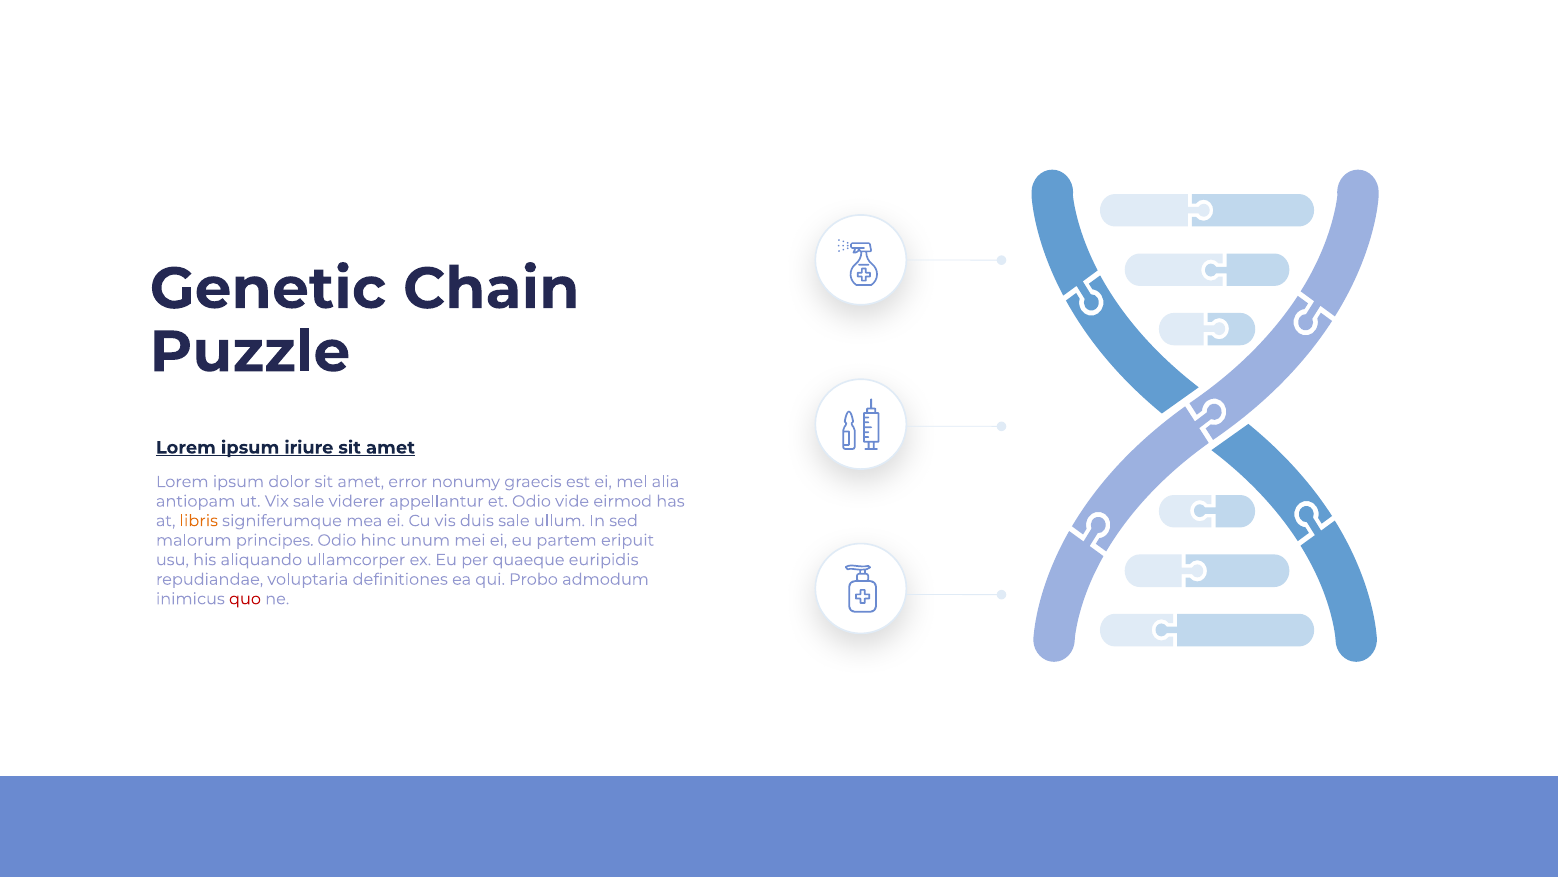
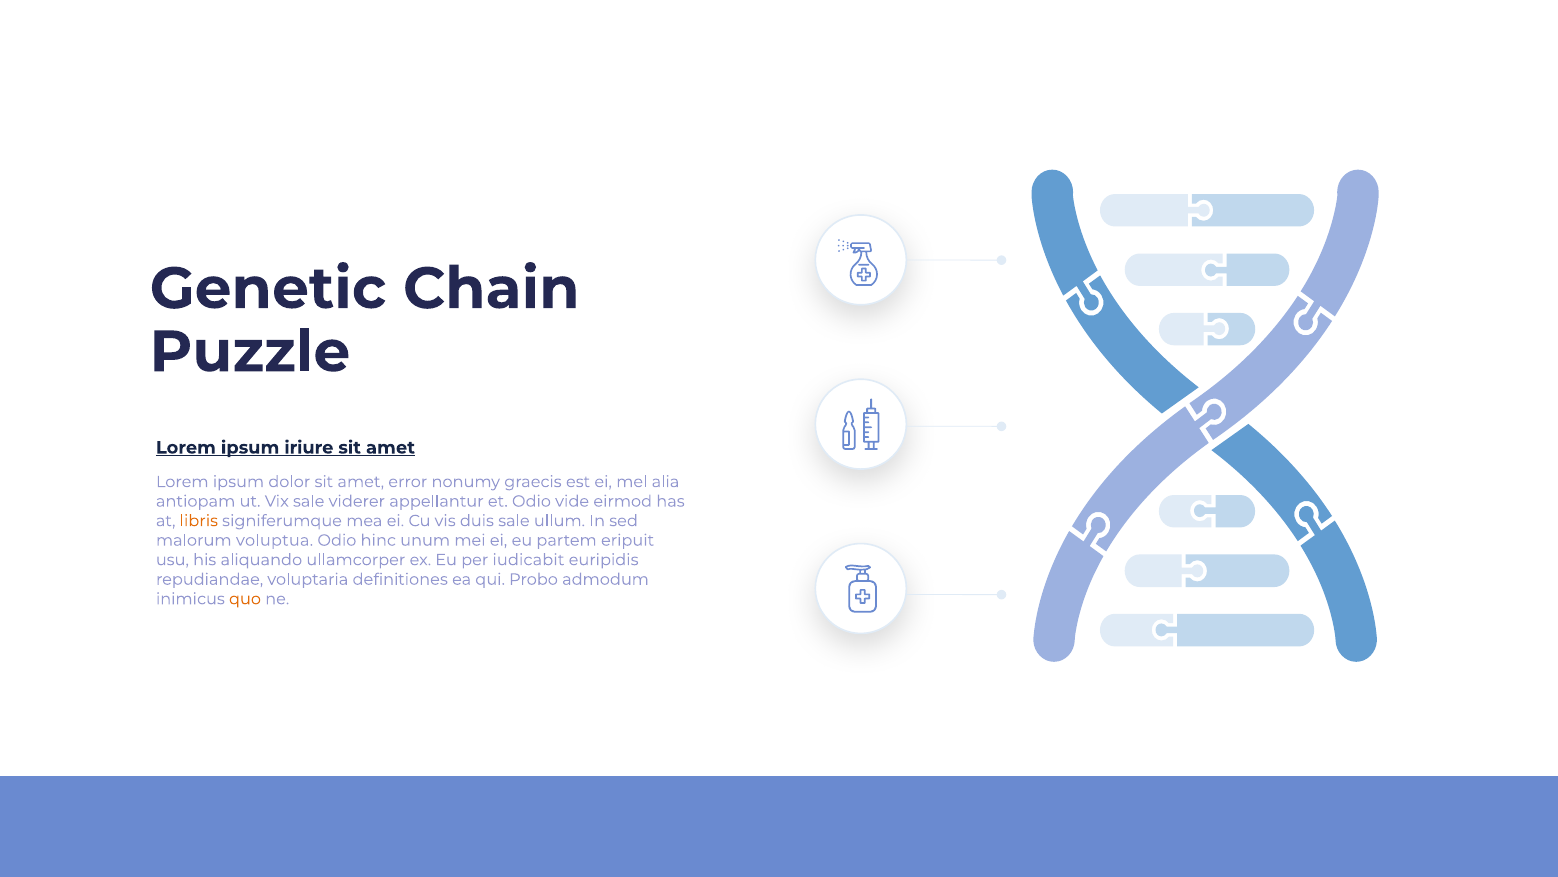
principes: principes -> voluptua
quaeque: quaeque -> iudicabit
quo colour: red -> orange
